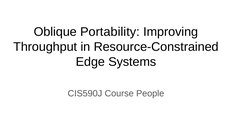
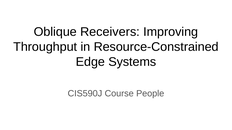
Portability: Portability -> Receivers
